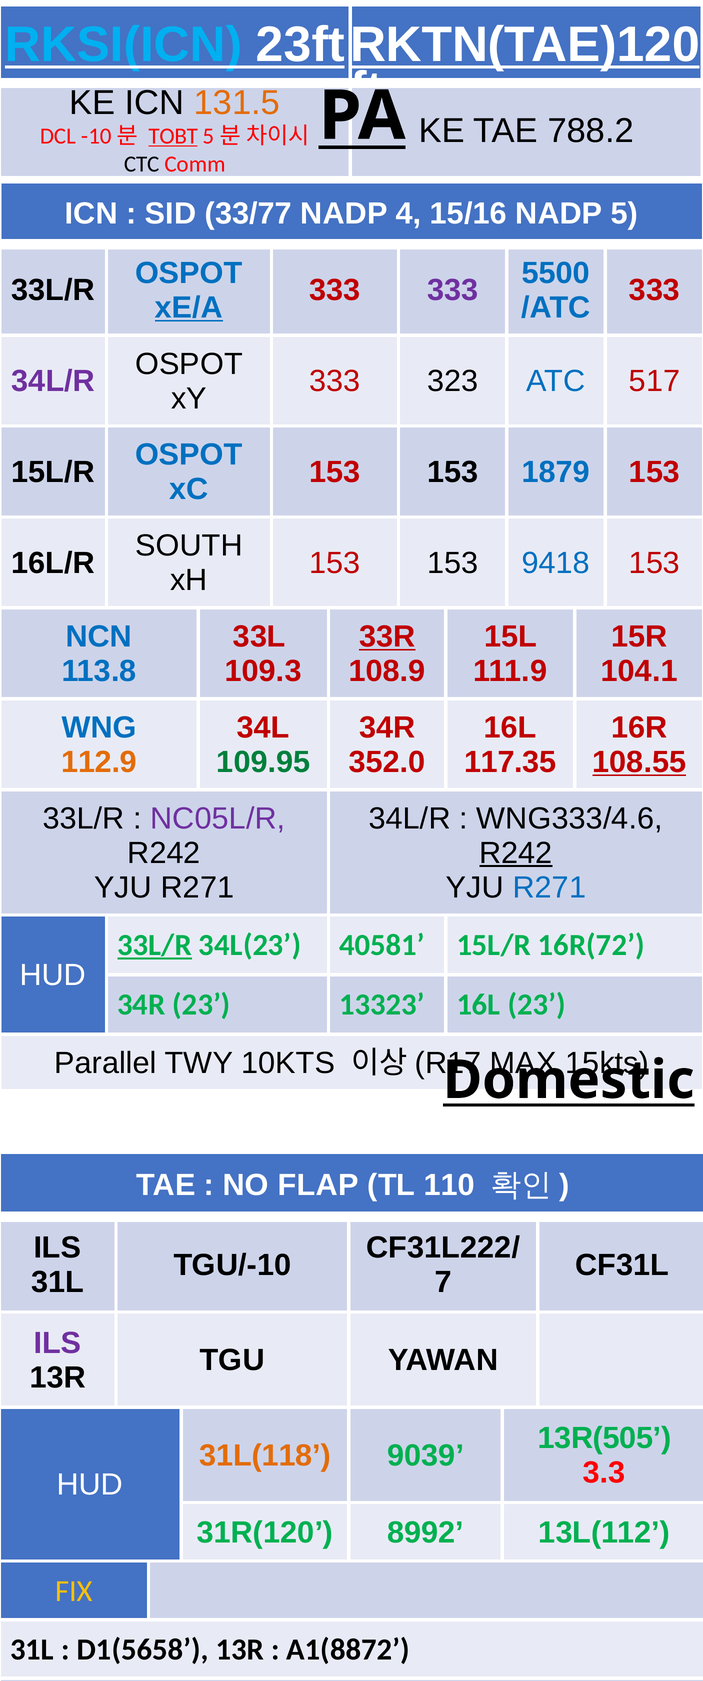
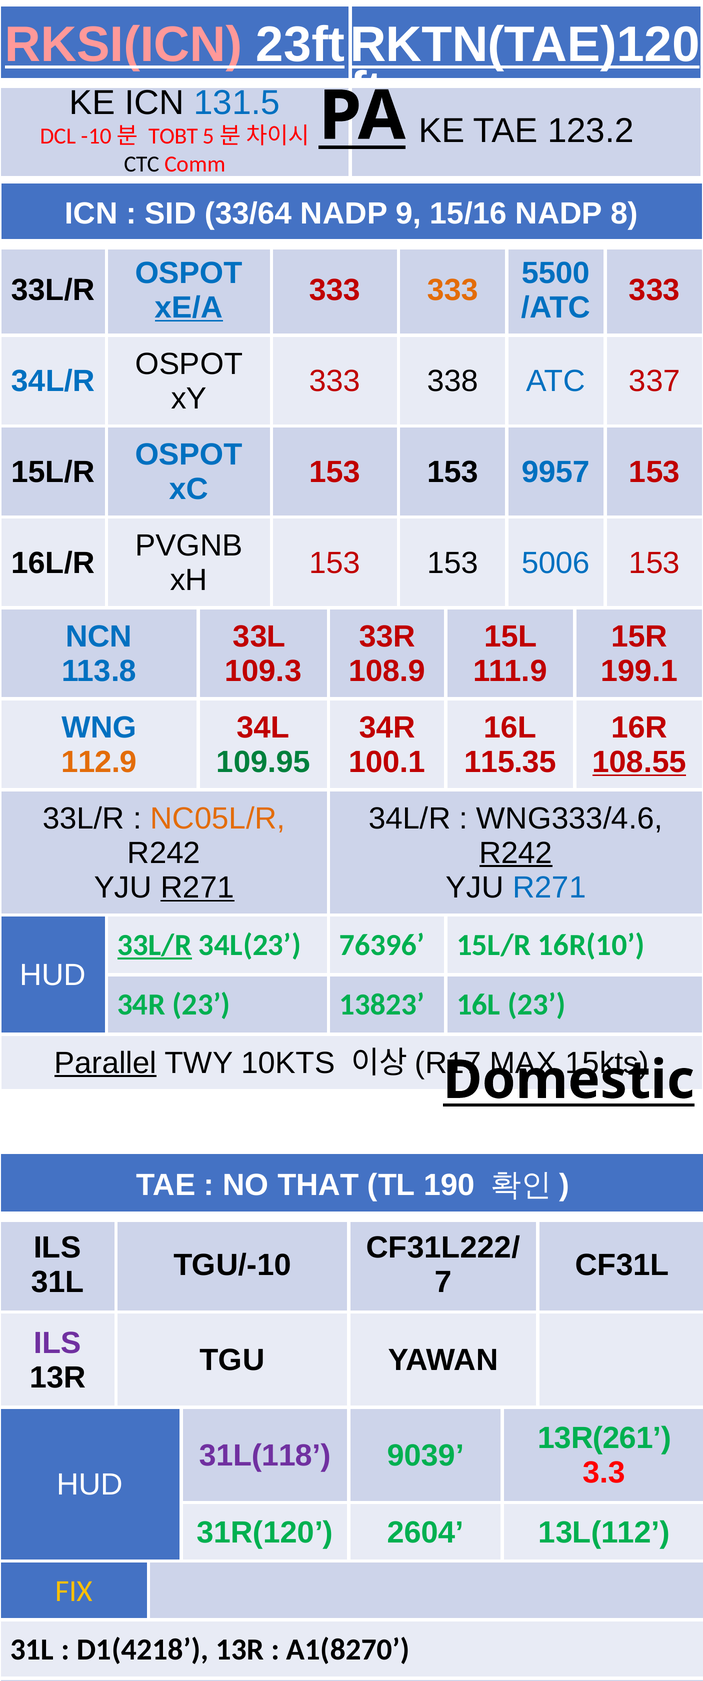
RKSI(ICN colour: light blue -> pink
131.5 colour: orange -> blue
788.2: 788.2 -> 123.2
TOBT underline: present -> none
33/77: 33/77 -> 33/64
4: 4 -> 9
NADP 5: 5 -> 8
333 at (453, 290) colour: purple -> orange
34L/R at (53, 381) colour: purple -> blue
323: 323 -> 338
517: 517 -> 337
1879: 1879 -> 9957
SOUTH: SOUTH -> PVGNB
9418: 9418 -> 5006
33R underline: present -> none
104.1: 104.1 -> 199.1
352.0: 352.0 -> 100.1
117.35: 117.35 -> 115.35
NC05L/R colour: purple -> orange
R271 at (197, 888) underline: none -> present
40581: 40581 -> 76396
16R(72: 16R(72 -> 16R(10
13323: 13323 -> 13823
Parallel underline: none -> present
FLAP: FLAP -> THAT
110: 110 -> 190
13R(505: 13R(505 -> 13R(261
31L(118 colour: orange -> purple
8992: 8992 -> 2604
D1(5658: D1(5658 -> D1(4218
A1(8872: A1(8872 -> A1(8270
